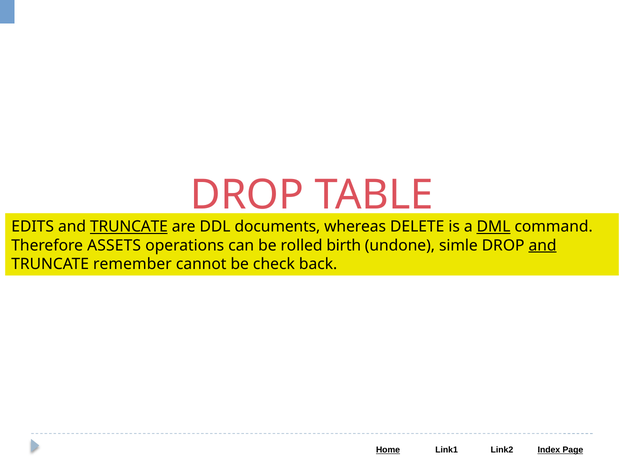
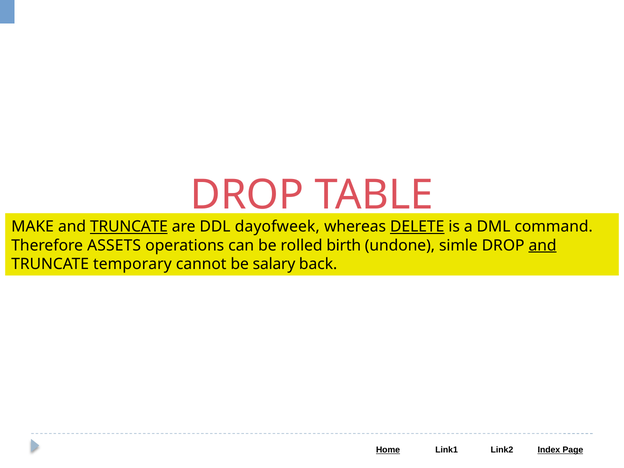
EDITS: EDITS -> MAKE
documents: documents -> dayofweek
DELETE underline: none -> present
DML underline: present -> none
remember: remember -> temporary
check: check -> salary
